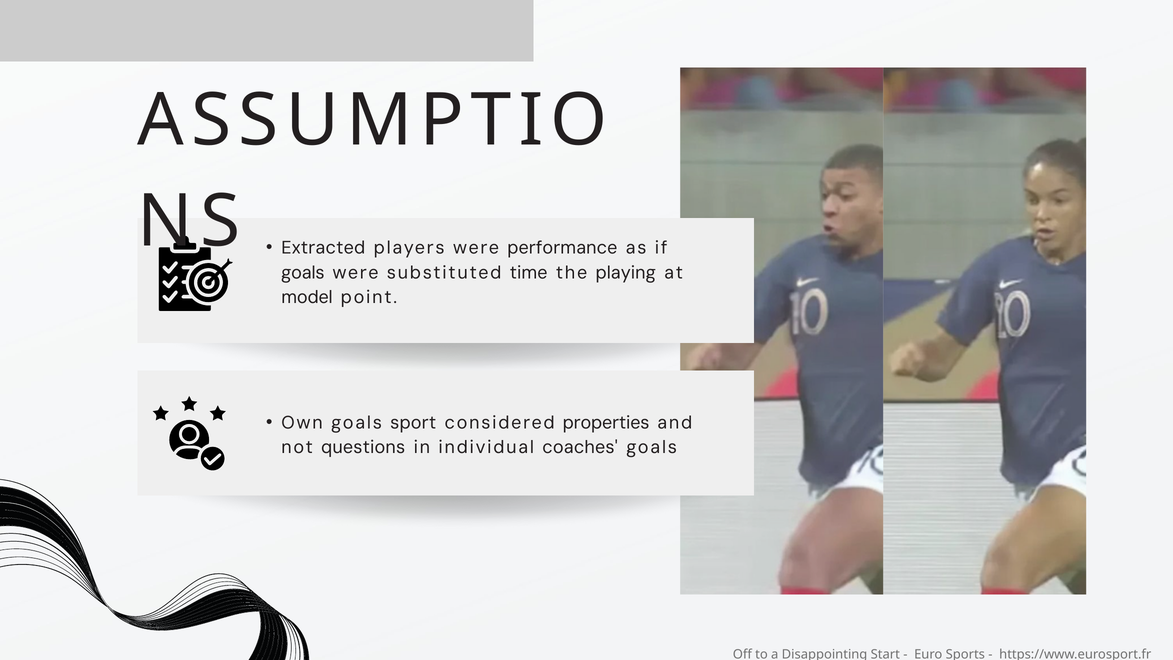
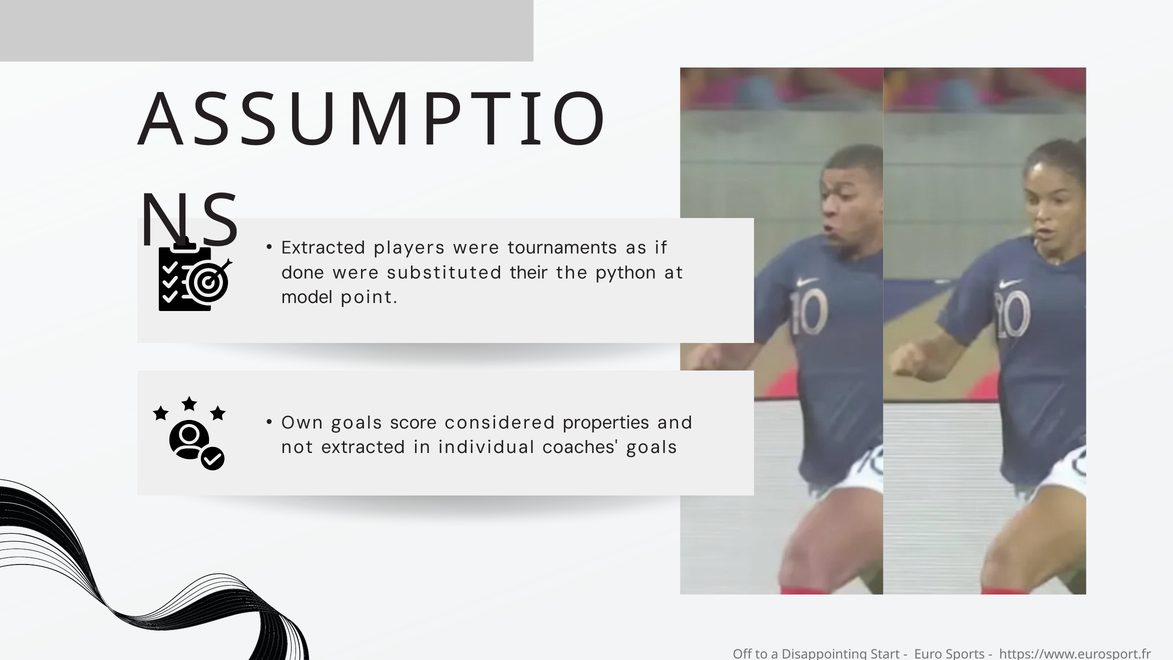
performance: performance -> tournaments
goals at (303, 273): goals -> done
time: time -> their
playing: playing -> python
sport: sport -> score
not questions: questions -> extracted
